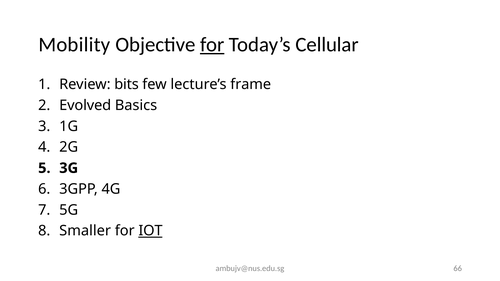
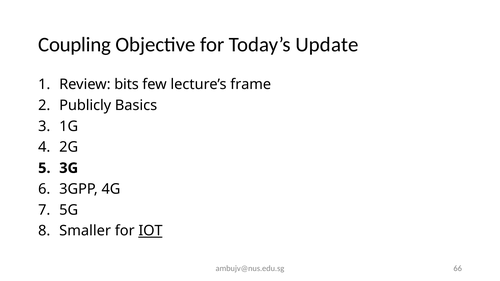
Mobility: Mobility -> Coupling
for at (212, 45) underline: present -> none
Cellular: Cellular -> Update
Evolved: Evolved -> Publicly
